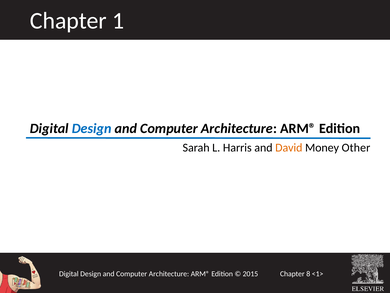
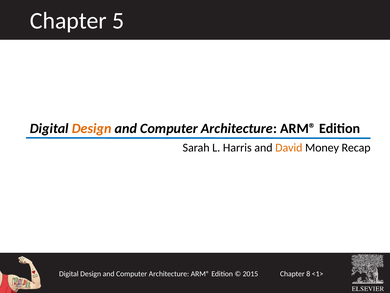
1: 1 -> 5
Design at (92, 128) colour: blue -> orange
Other: Other -> Recap
